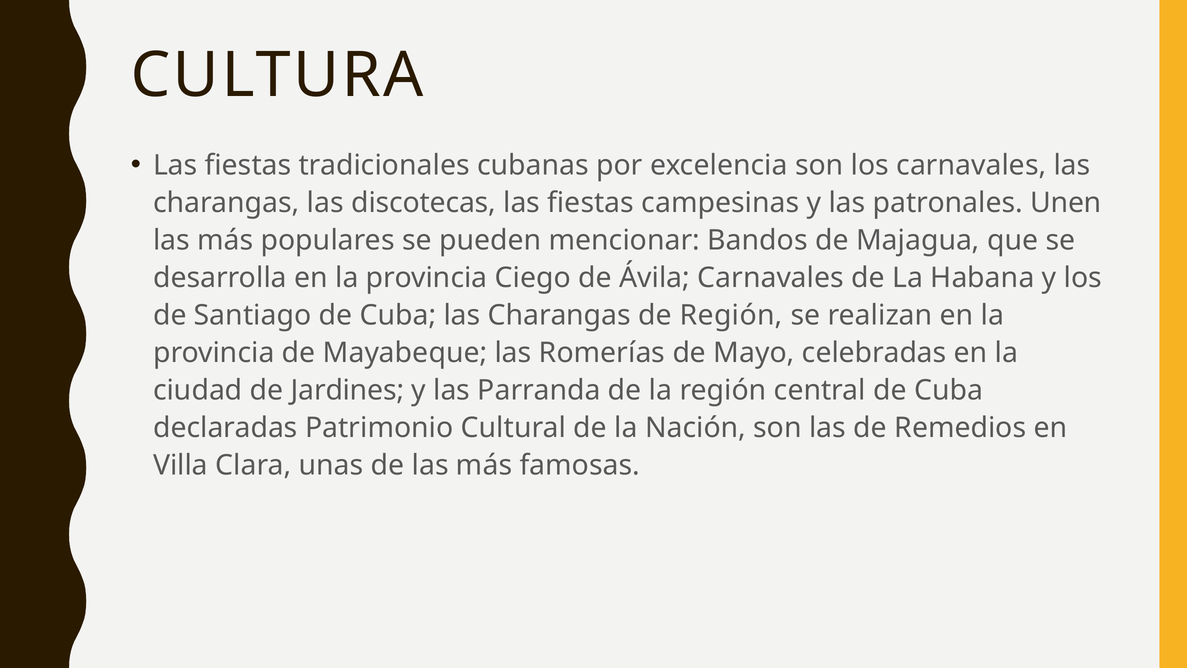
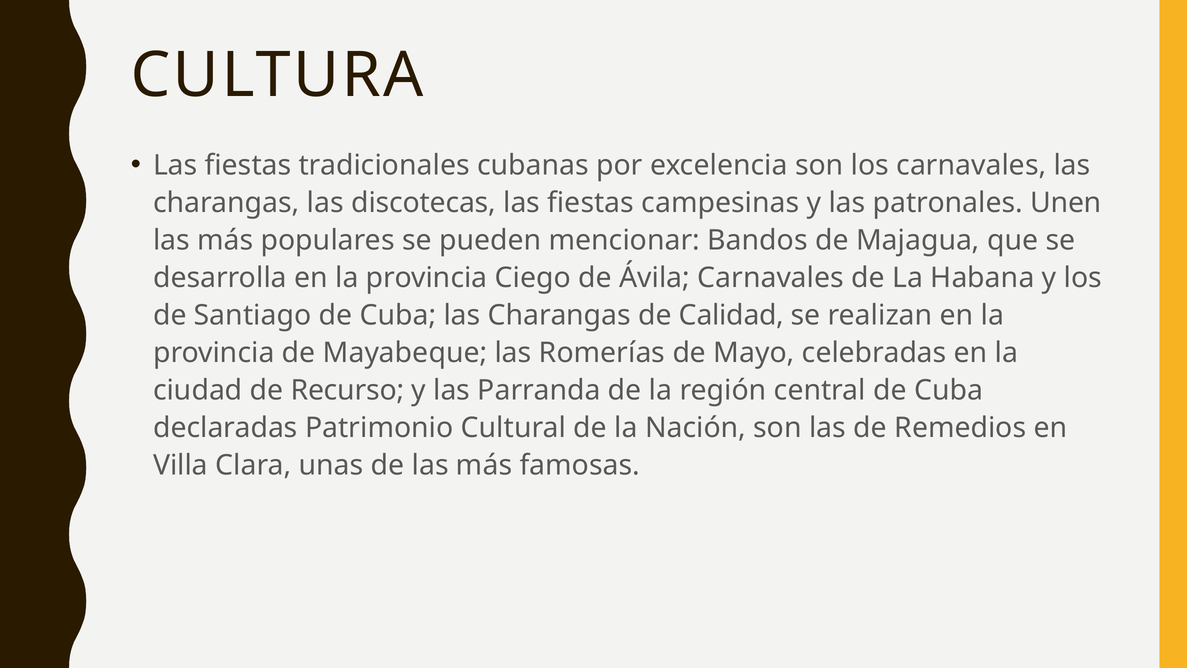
de Región: Región -> Calidad
Jardines: Jardines -> Recurso
